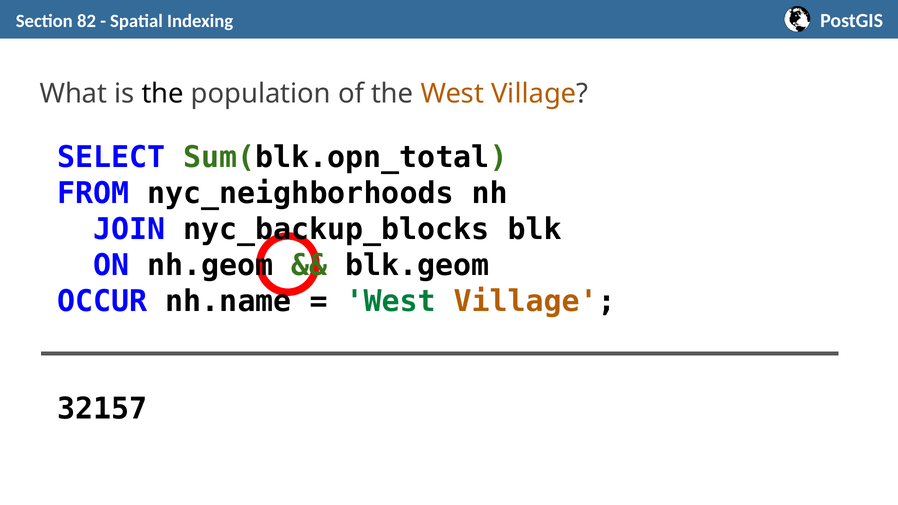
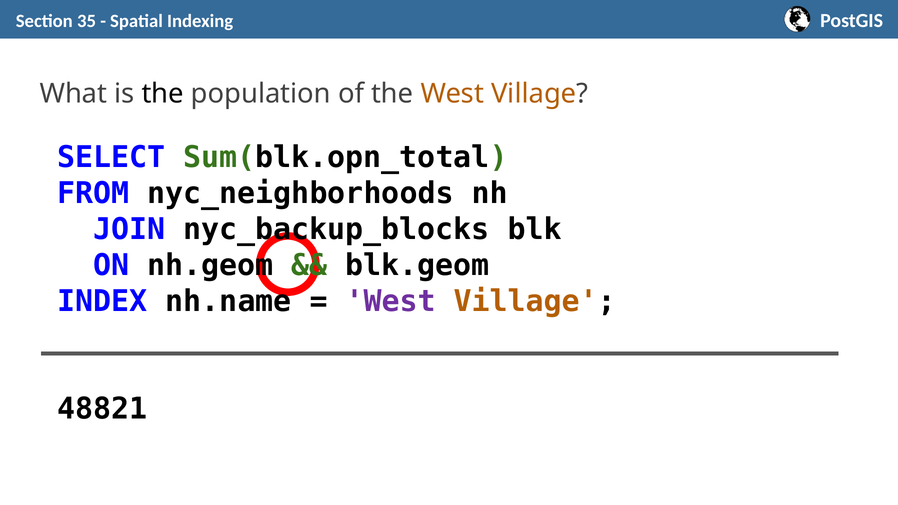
82: 82 -> 35
OCCUR: OCCUR -> INDEX
West at (391, 301) colour: green -> purple
32157: 32157 -> 48821
